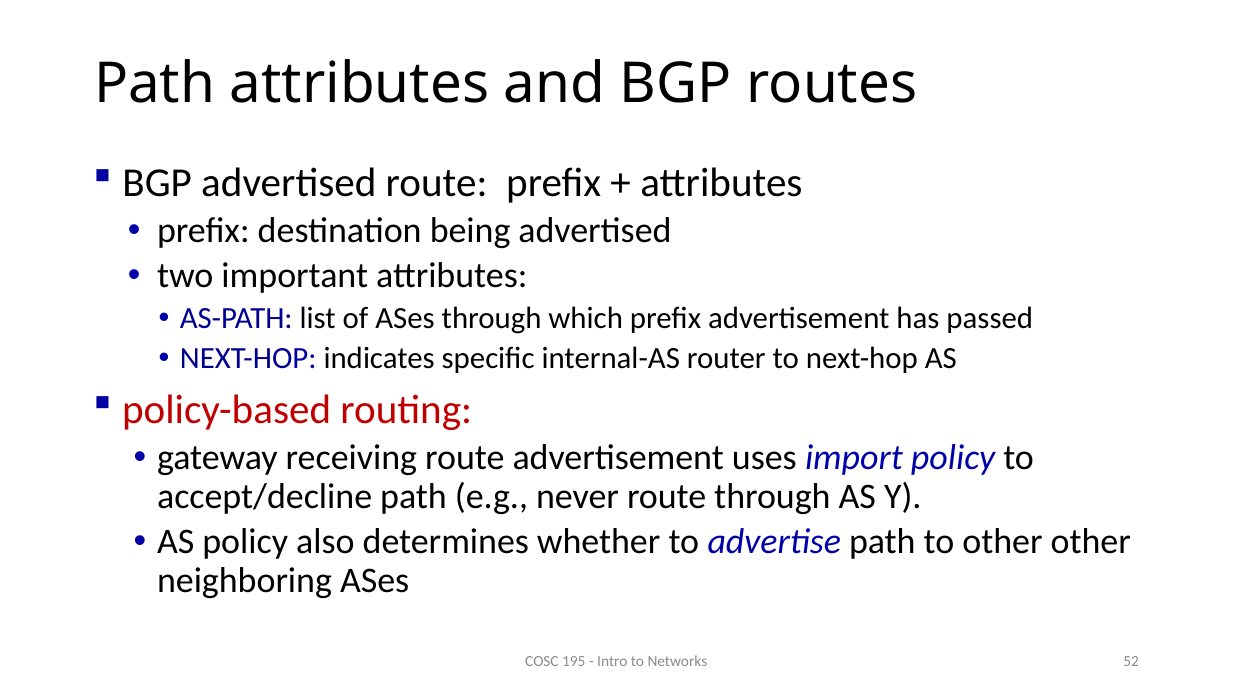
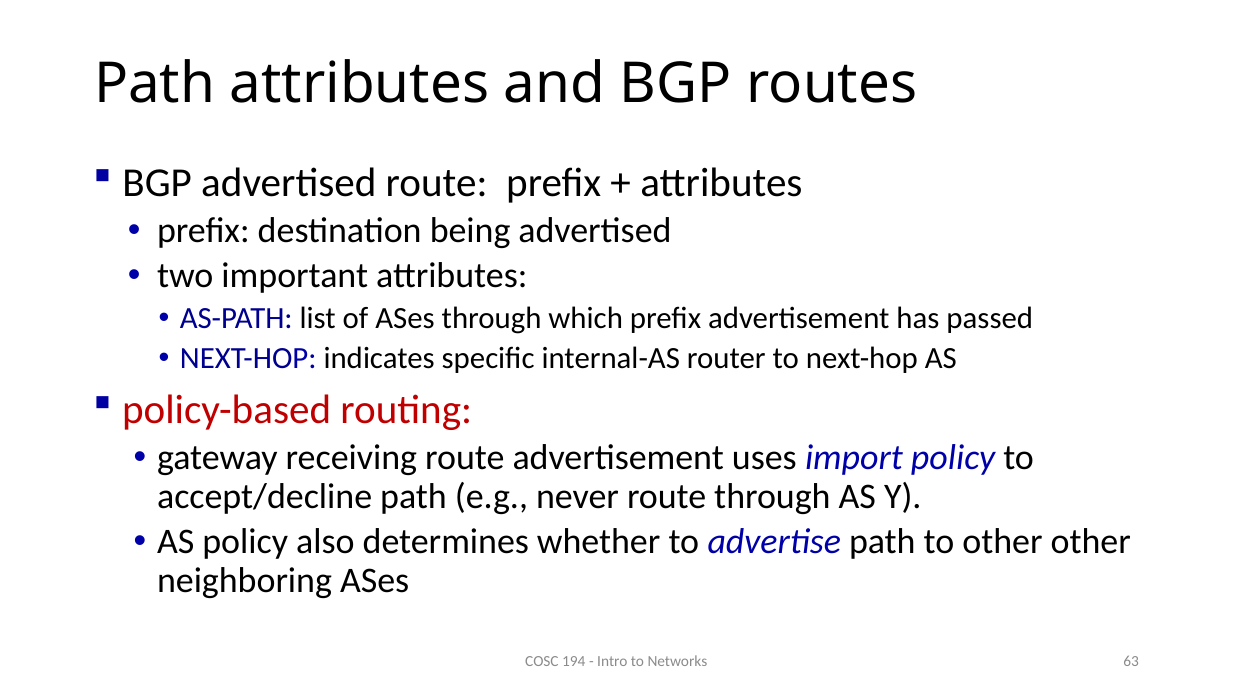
195: 195 -> 194
52: 52 -> 63
